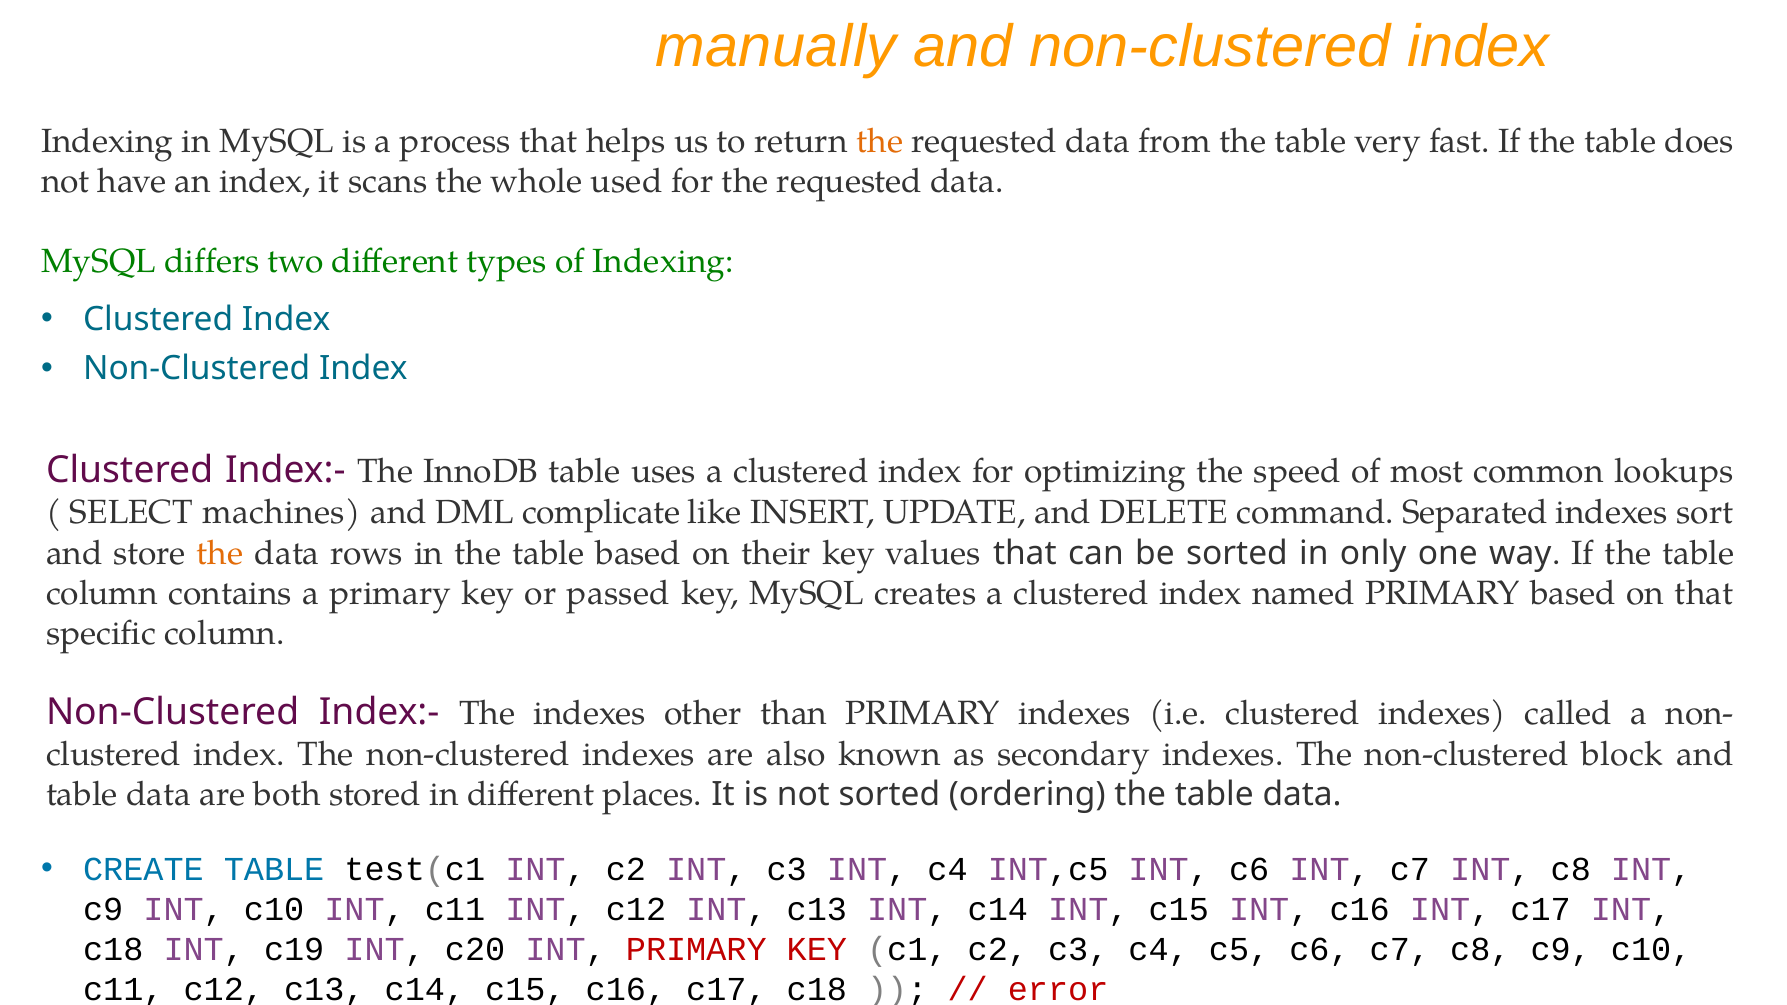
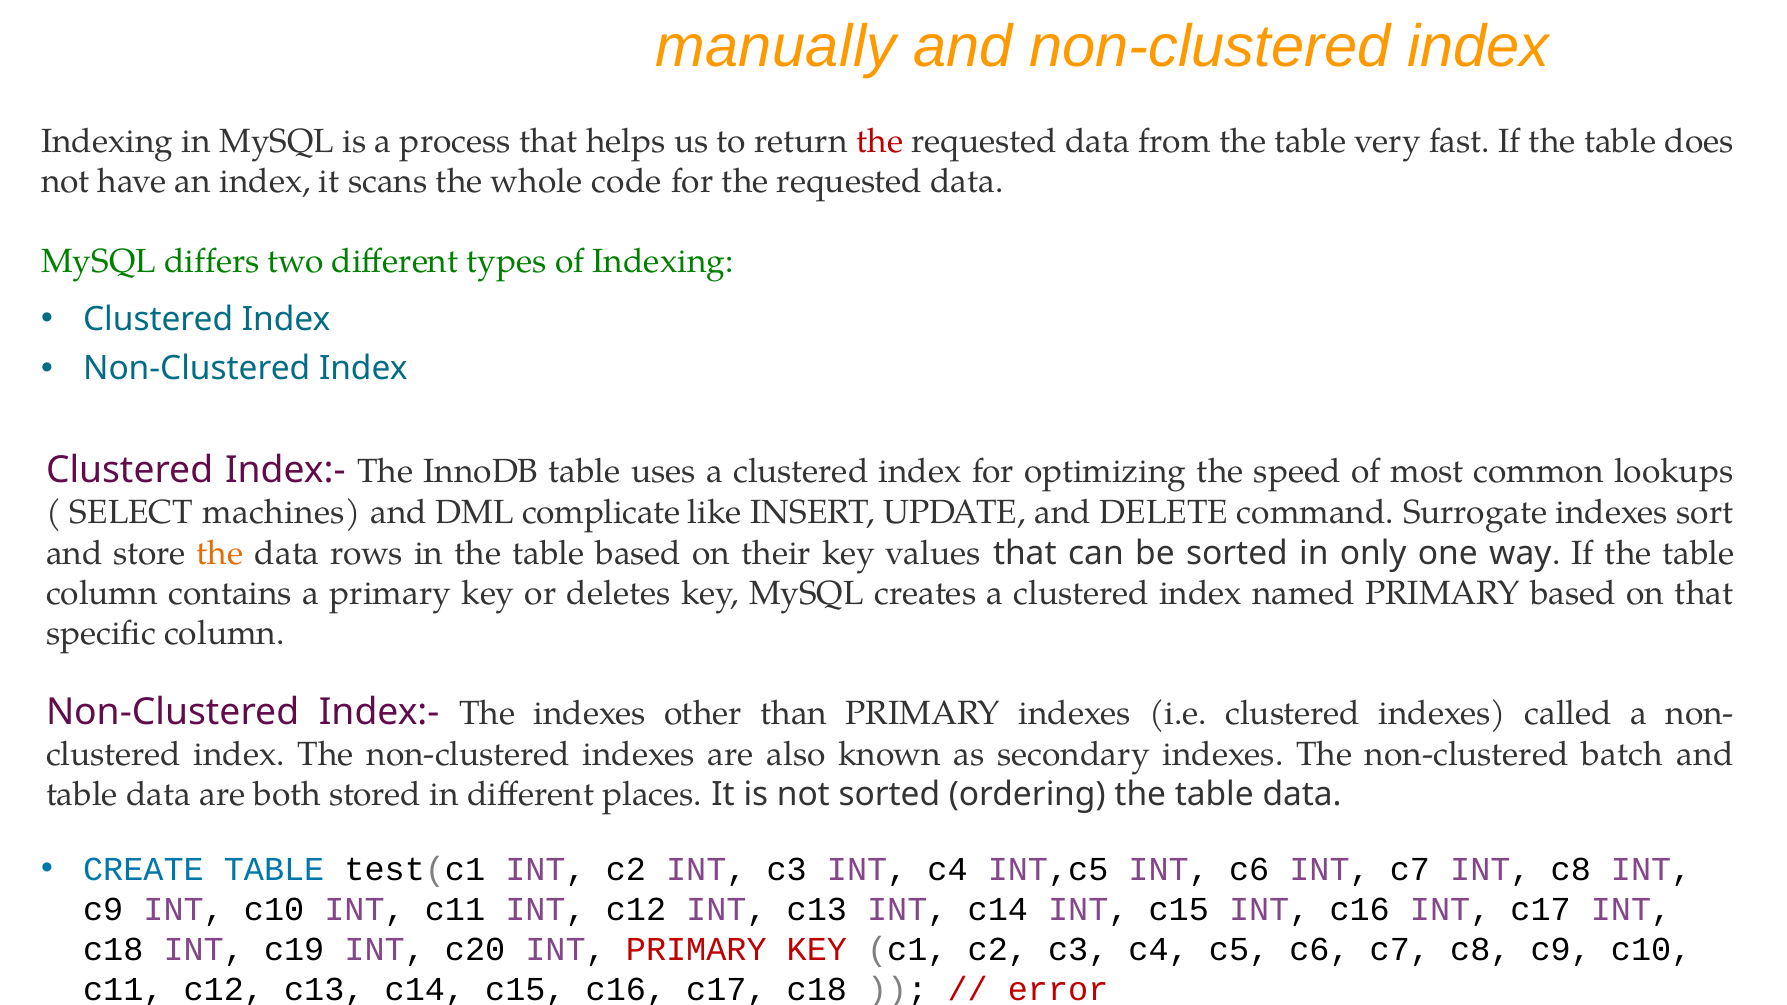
the at (880, 141) colour: orange -> red
used: used -> code
Separated: Separated -> Surrogate
passed: passed -> deletes
block: block -> batch
